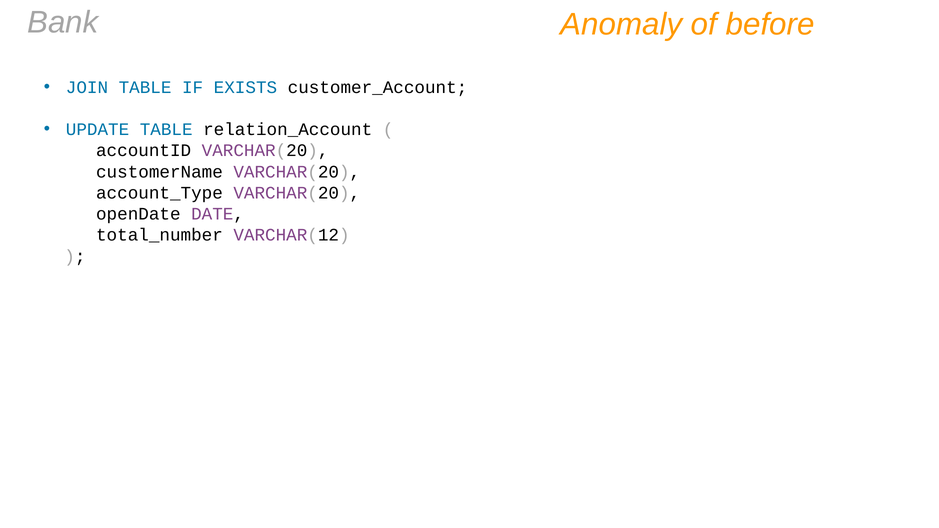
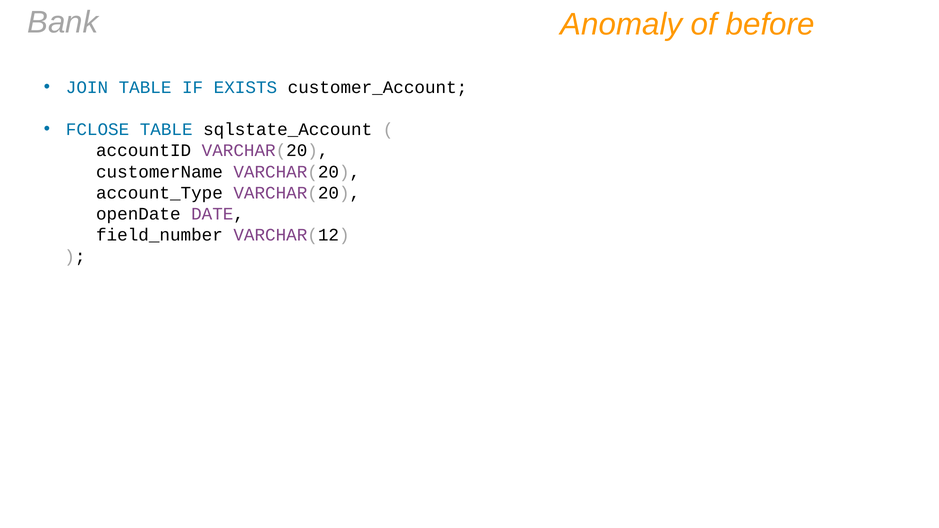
UPDATE: UPDATE -> FCLOSE
relation_Account: relation_Account -> sqlstate_Account
total_number: total_number -> field_number
